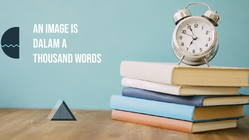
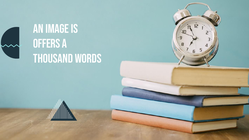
DALAM: DALAM -> OFFERS
